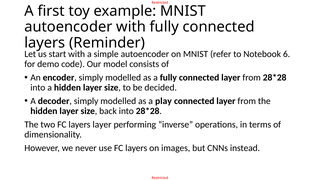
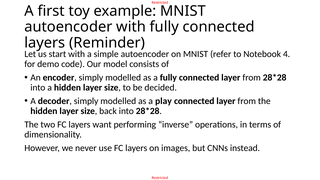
6: 6 -> 4
layers layer: layer -> want
